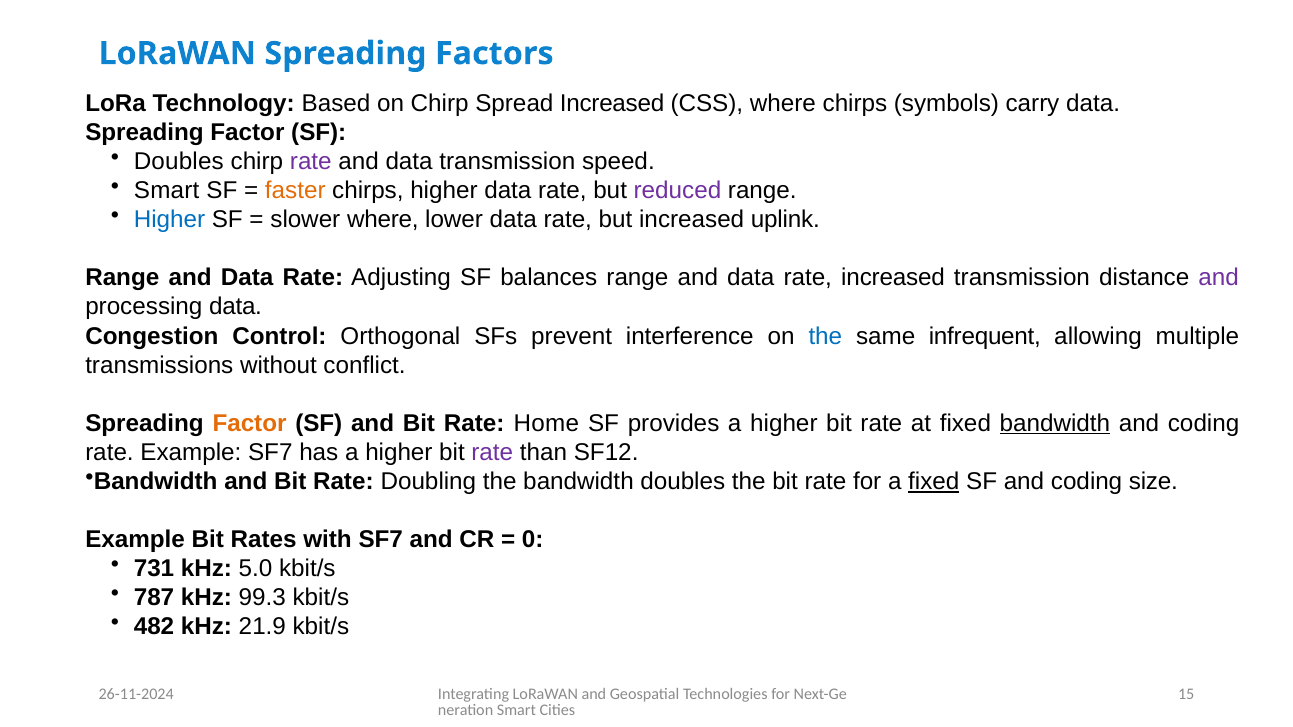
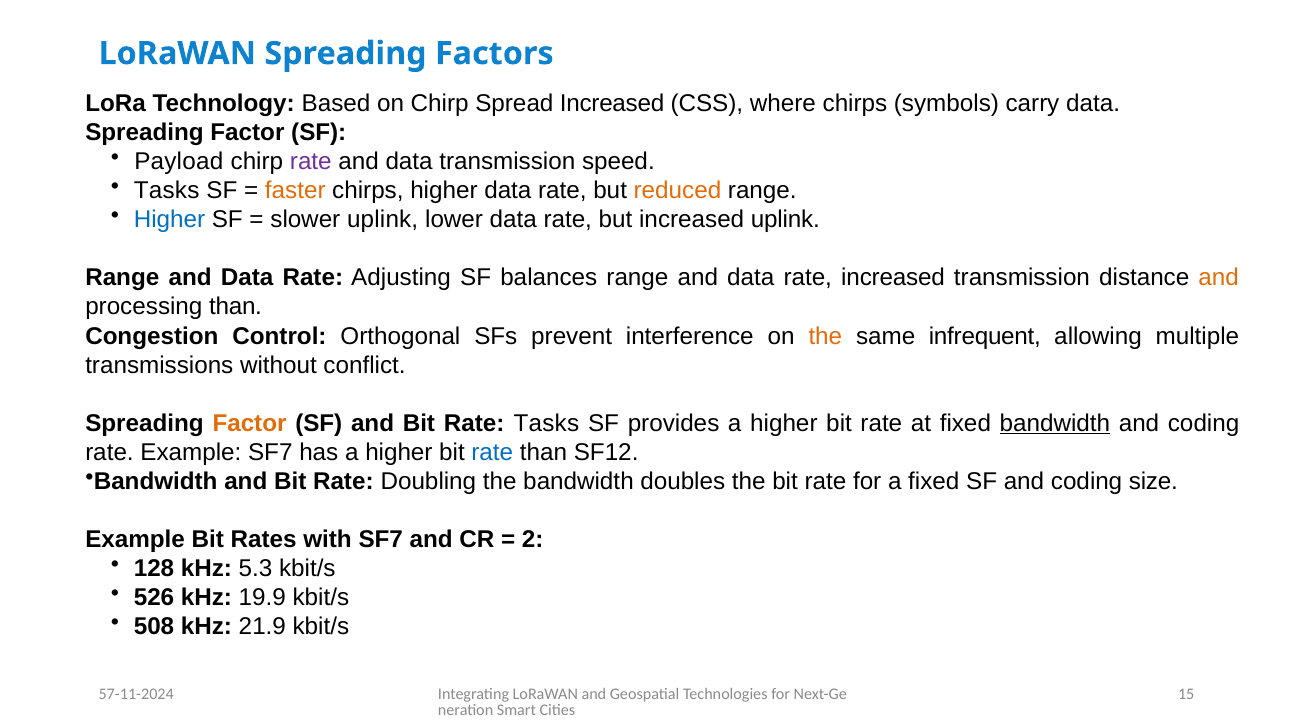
Doubles at (179, 162): Doubles -> Payload
Smart at (167, 191): Smart -> Tasks
reduced colour: purple -> orange
slower where: where -> uplink
and at (1219, 278) colour: purple -> orange
processing data: data -> than
the at (825, 336) colour: blue -> orange
Rate Home: Home -> Tasks
rate at (492, 453) colour: purple -> blue
fixed at (934, 482) underline: present -> none
0: 0 -> 2
731: 731 -> 128
5.0: 5.0 -> 5.3
787: 787 -> 526
99.3: 99.3 -> 19.9
482: 482 -> 508
26-11-2024: 26-11-2024 -> 57-11-2024
